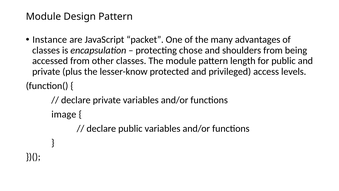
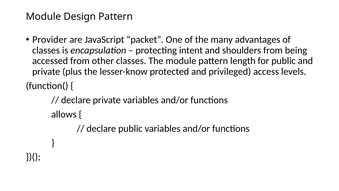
Instance: Instance -> Provider
chose: chose -> intent
image: image -> allows
